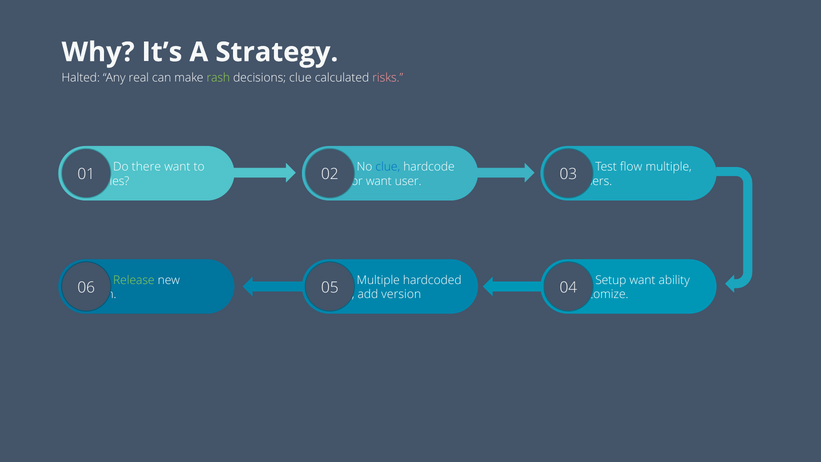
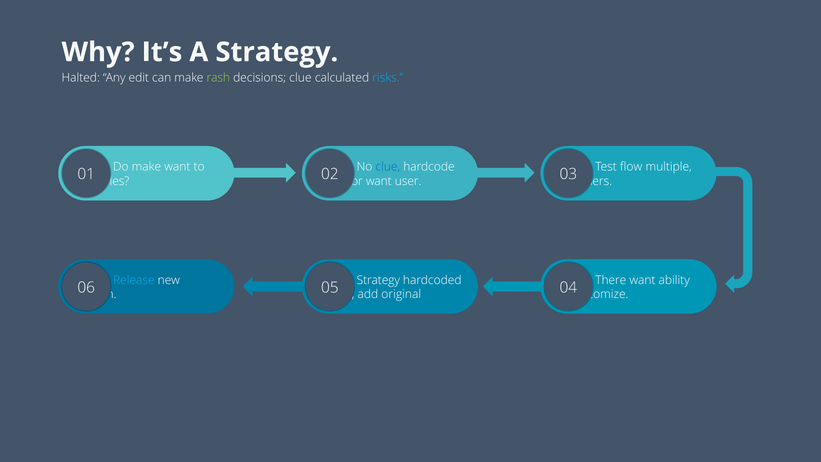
Any real: real -> edit
risks colour: pink -> light blue
Do there: there -> make
Release colour: light green -> light blue
Multiple at (378, 280): Multiple -> Strategy
Setup: Setup -> There
add version: version -> original
